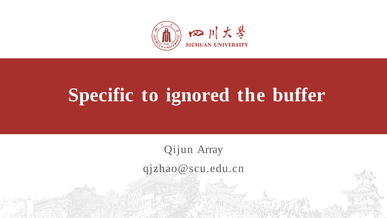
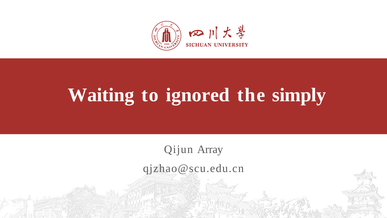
Specific: Specific -> Waiting
buffer: buffer -> simply
